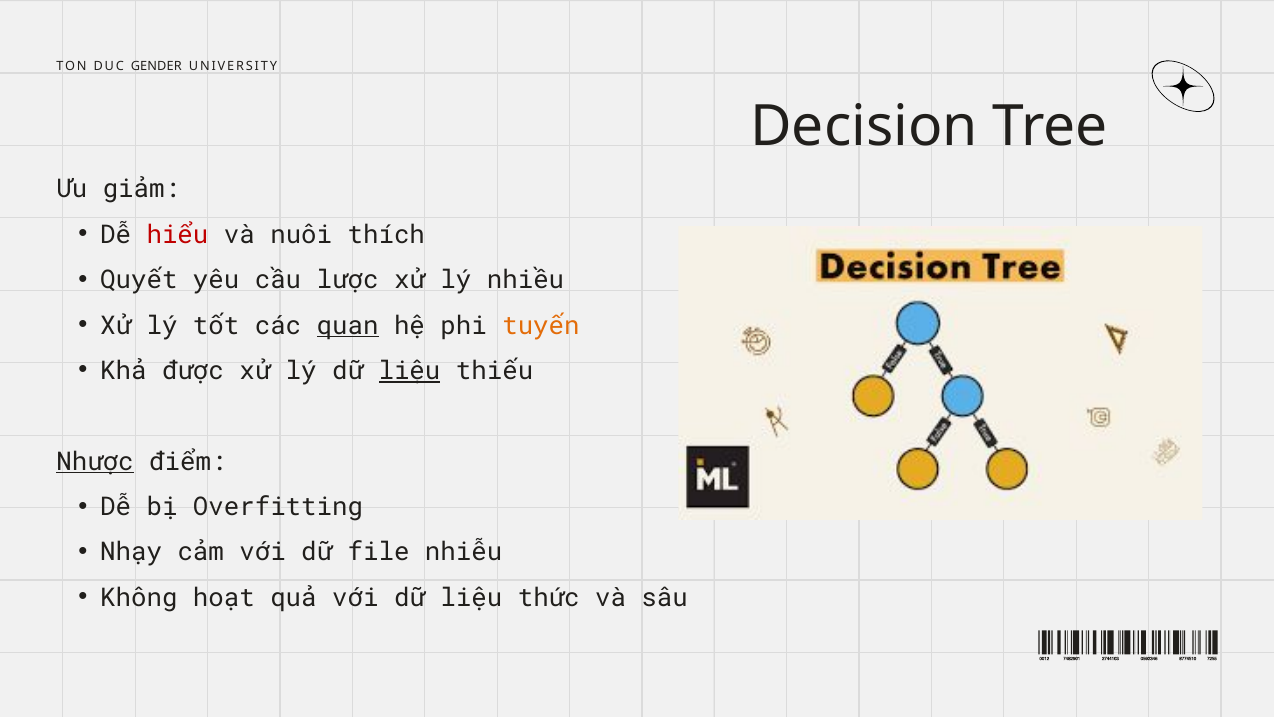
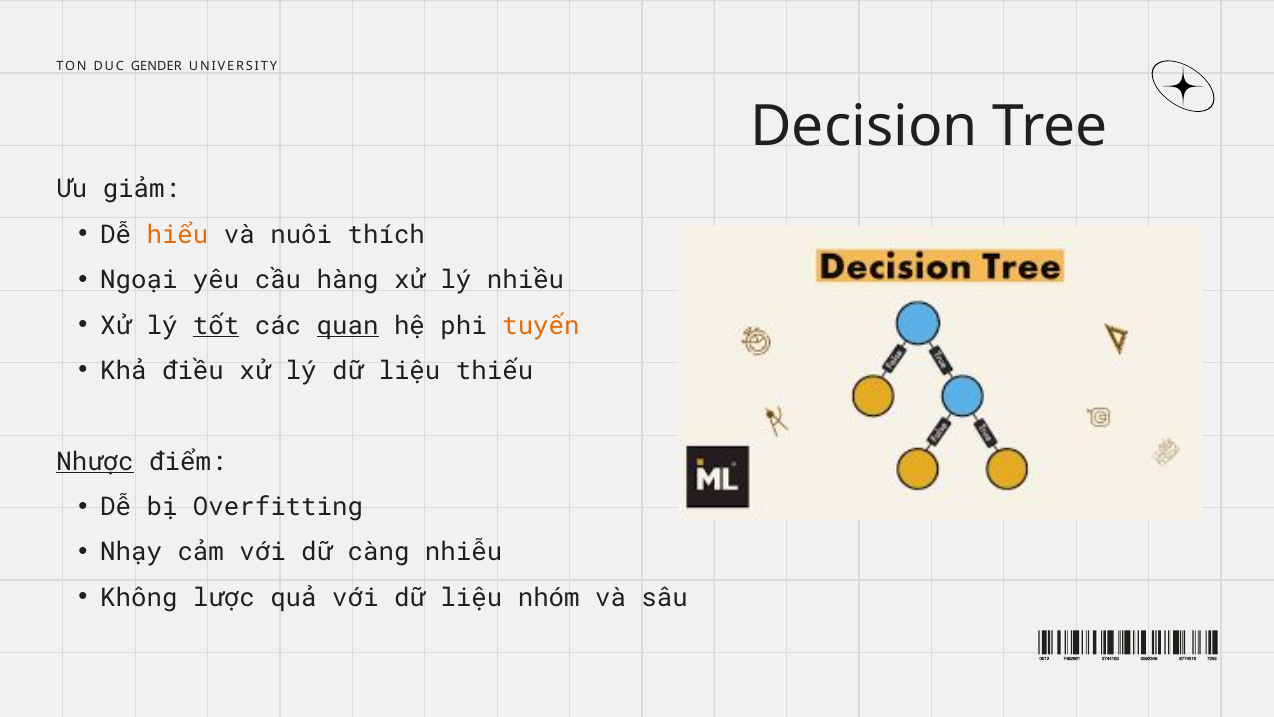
hiểu colour: red -> orange
Quyết: Quyết -> Ngoại
lược: lược -> hàng
tốt underline: none -> present
được: được -> điều
liệu at (409, 371) underline: present -> none
file: file -> càng
hoạt: hoạt -> lược
thức: thức -> nhóm
